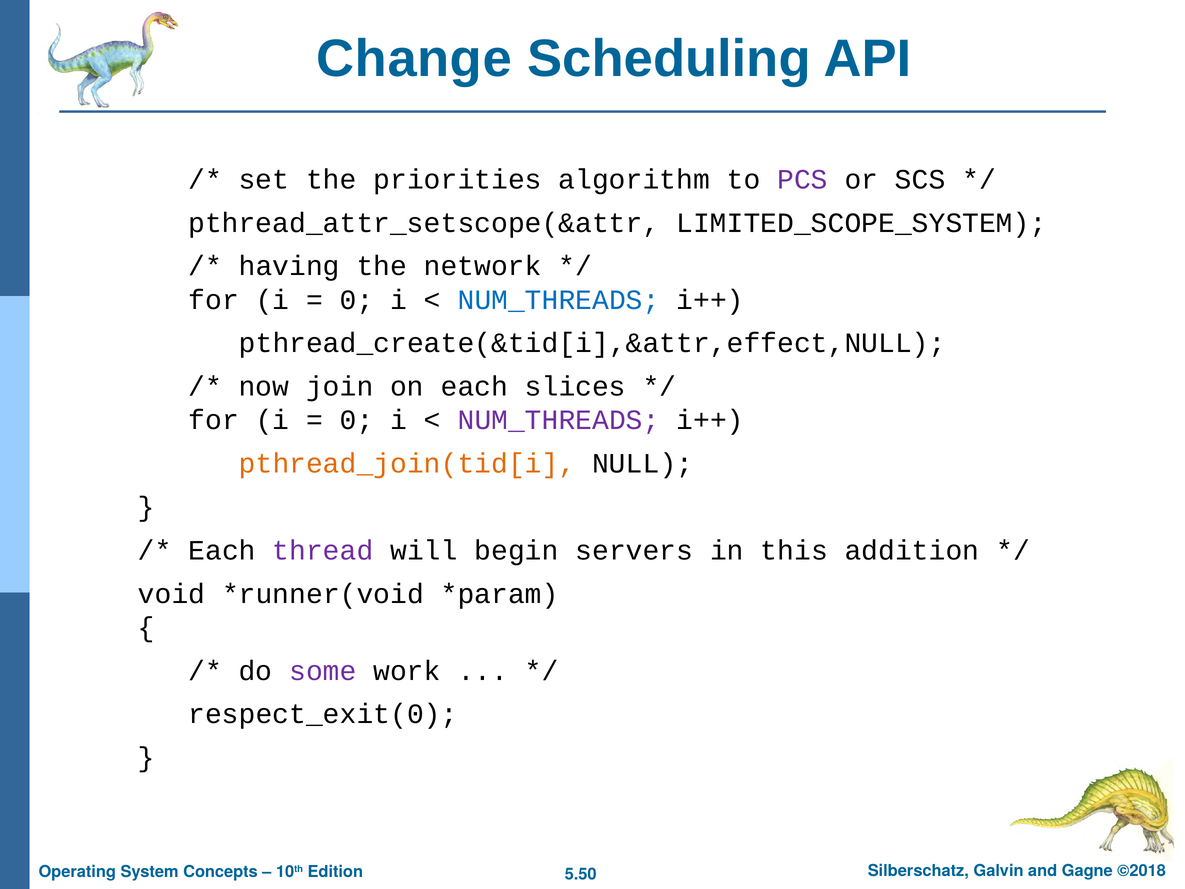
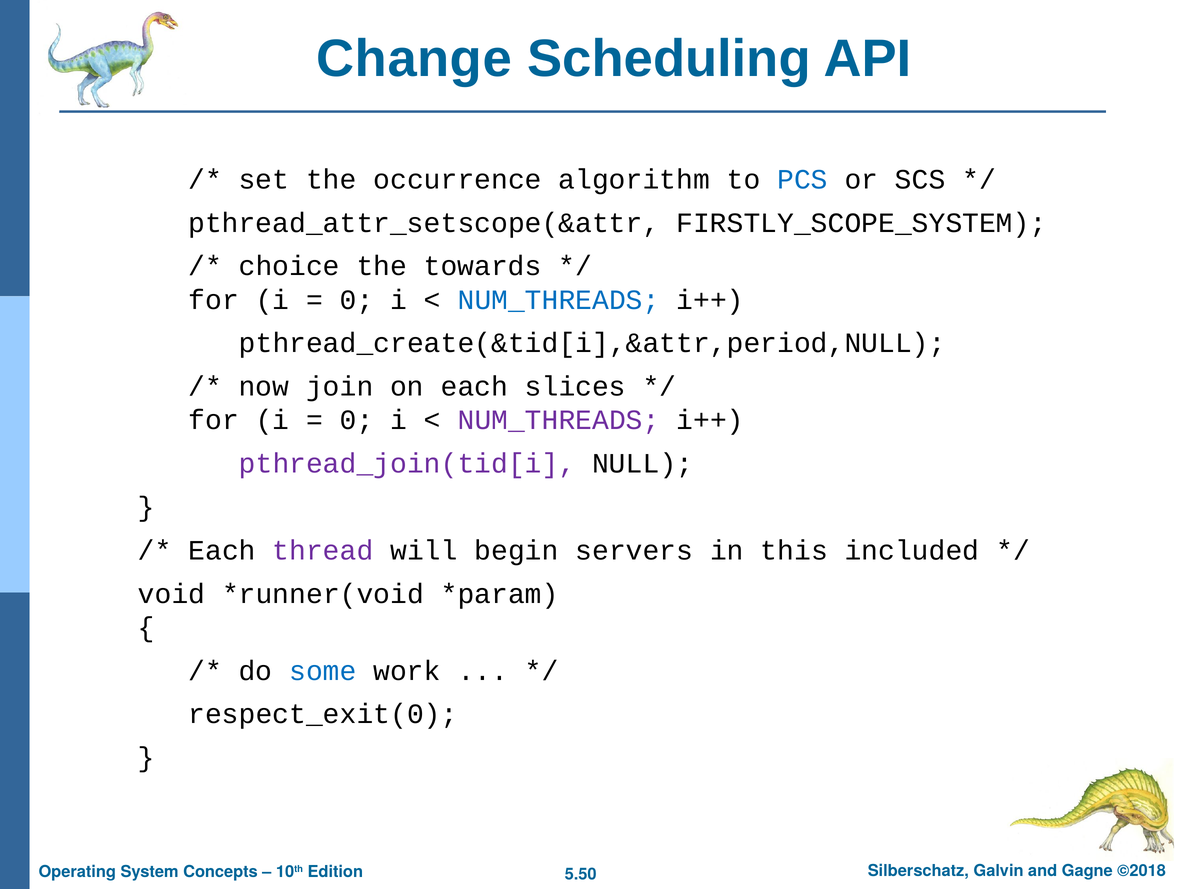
priorities: priorities -> occurrence
PCS colour: purple -> blue
LIMITED_SCOPE_SYSTEM: LIMITED_SCOPE_SYSTEM -> FIRSTLY_SCOPE_SYSTEM
having: having -> choice
network: network -> towards
pthread_create(&tid[i],&attr,effect,NULL: pthread_create(&tid[i],&attr,effect,NULL -> pthread_create(&tid[i],&attr,period,NULL
pthread_join(tid[i colour: orange -> purple
addition: addition -> included
some colour: purple -> blue
